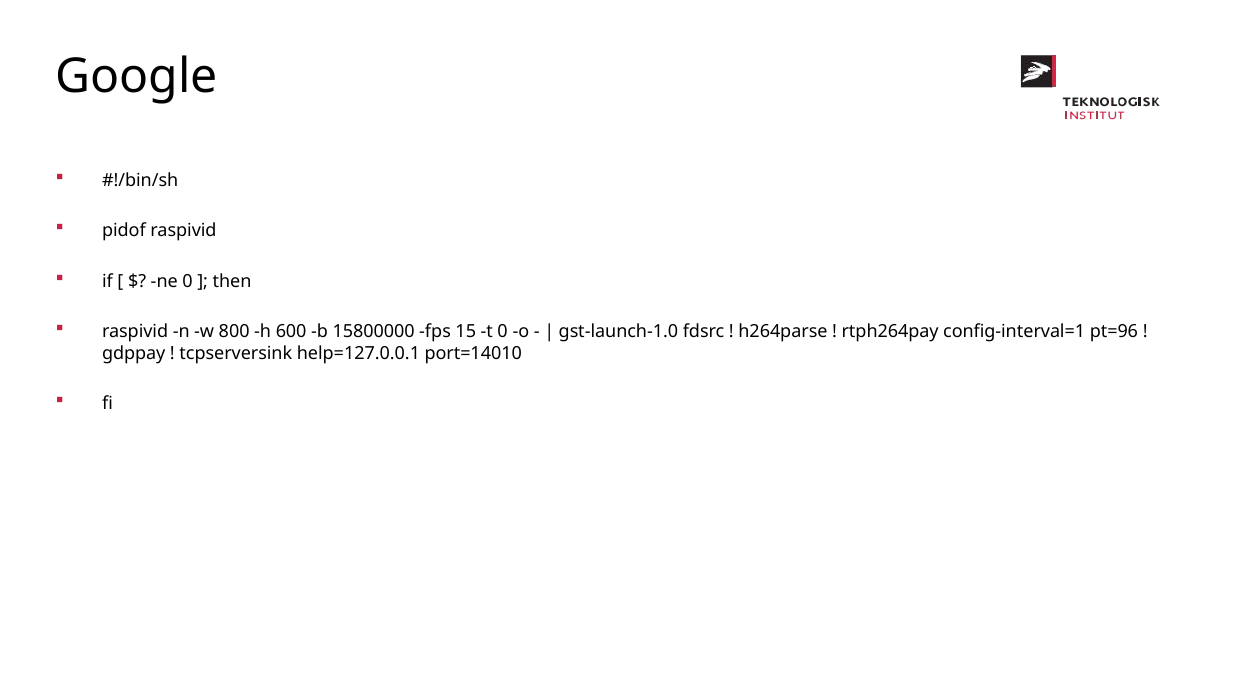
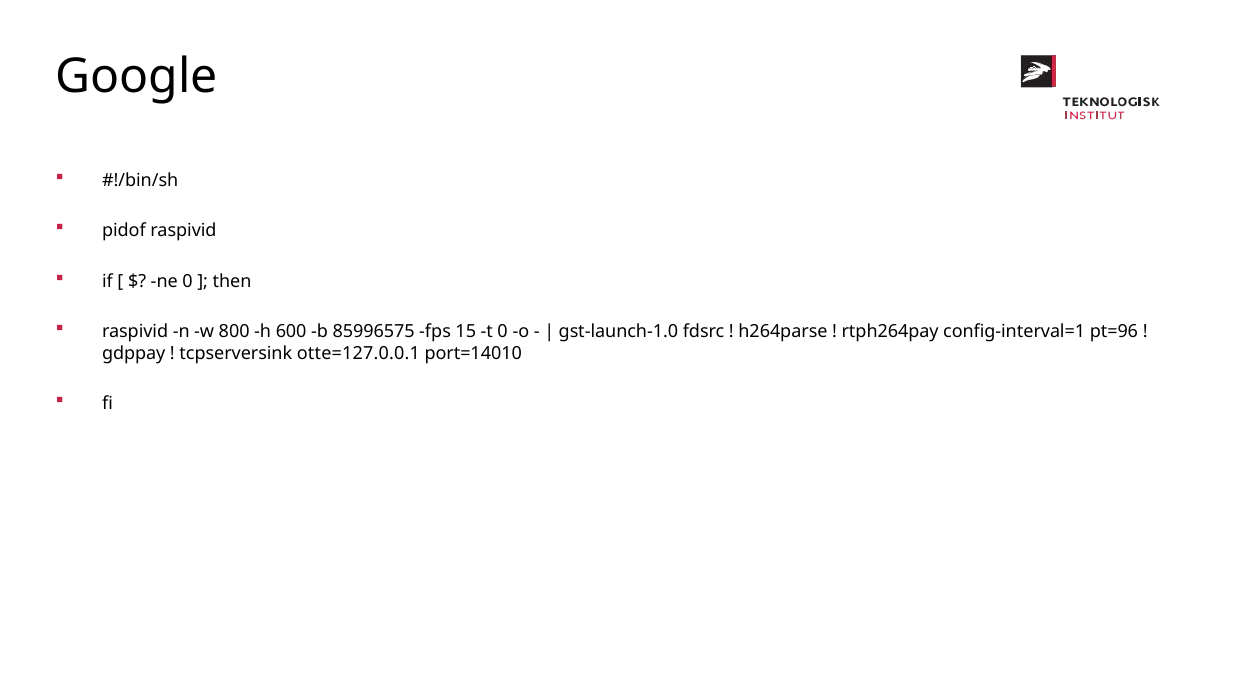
15800000: 15800000 -> 85996575
help=127.0.0.1: help=127.0.0.1 -> otte=127.0.0.1
